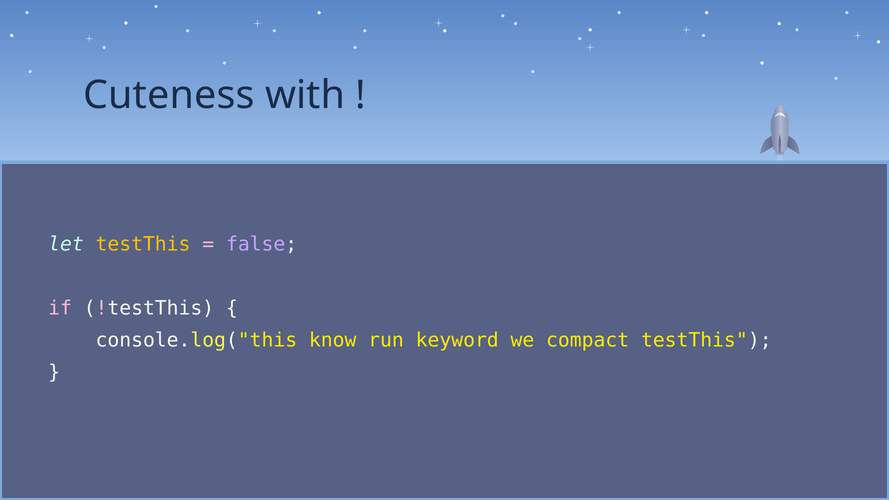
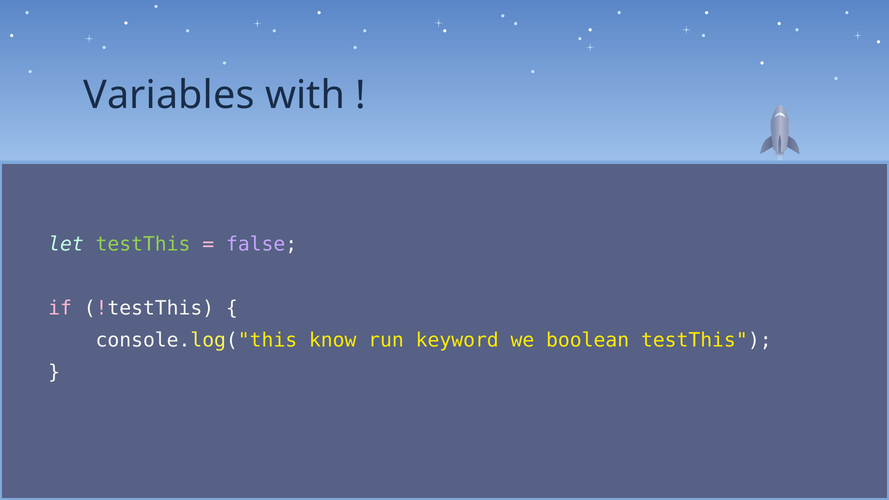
Cuteness: Cuteness -> Variables
testThis at (143, 244) colour: yellow -> light green
compact: compact -> boolean
